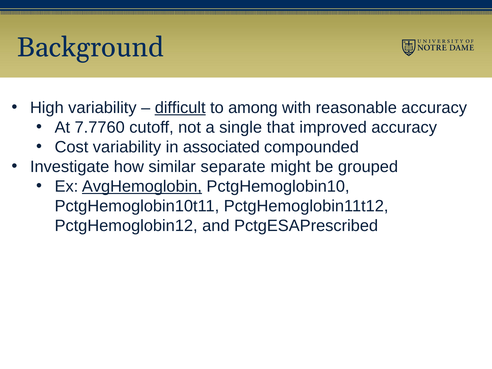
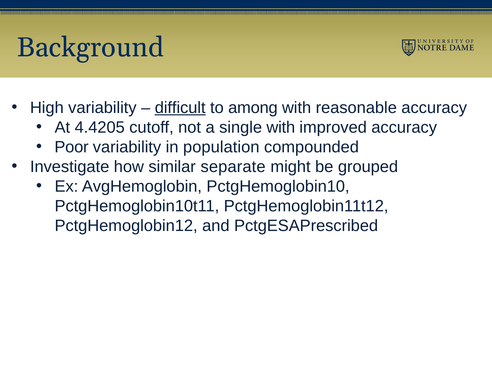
7.7760: 7.7760 -> 4.4205
single that: that -> with
Cost: Cost -> Poor
associated: associated -> population
AvgHemoglobin underline: present -> none
